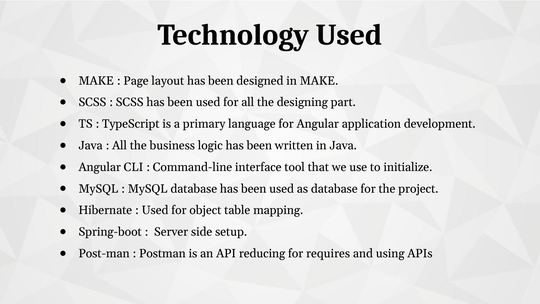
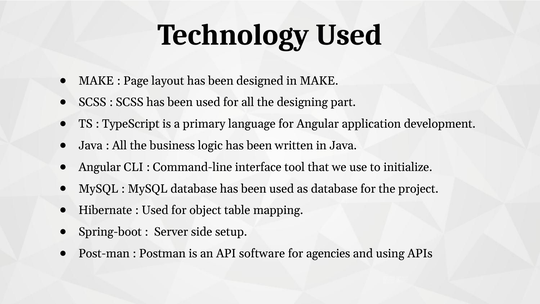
reducing: reducing -> software
requires: requires -> agencies
